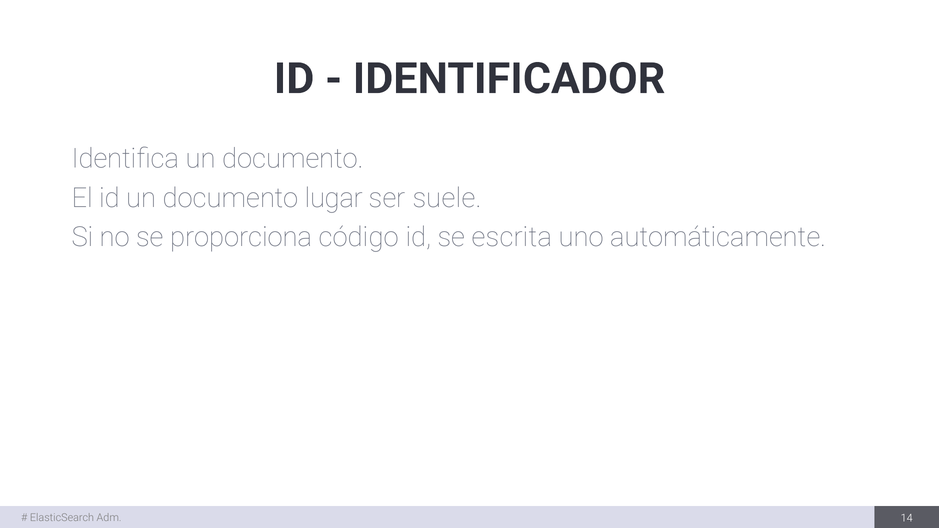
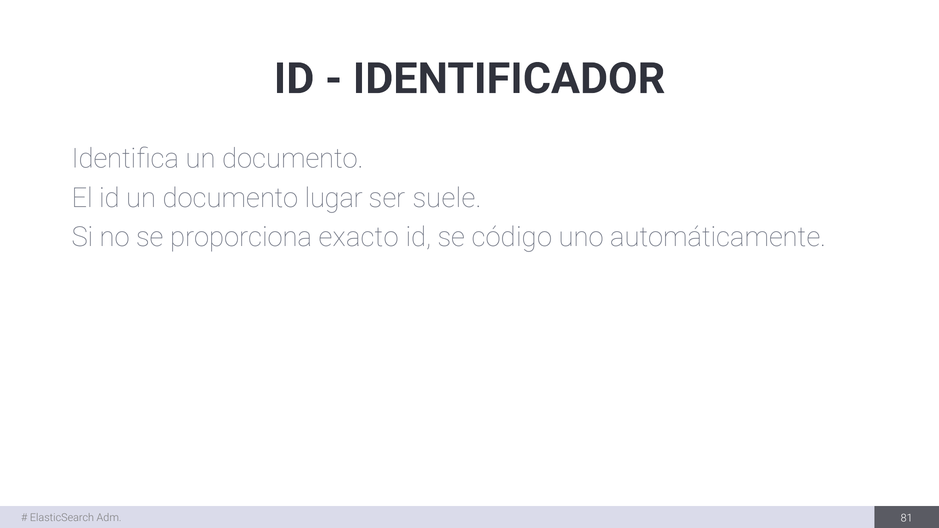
código: código -> exacto
escrita: escrita -> código
14: 14 -> 81
